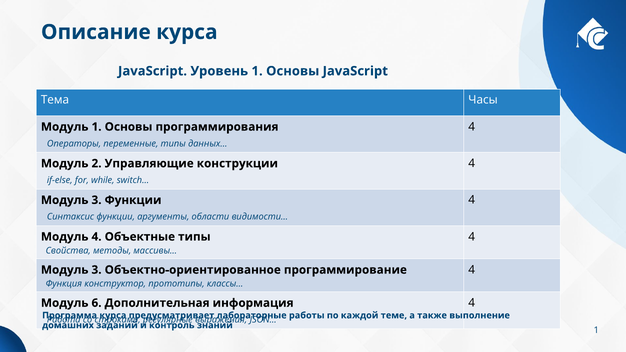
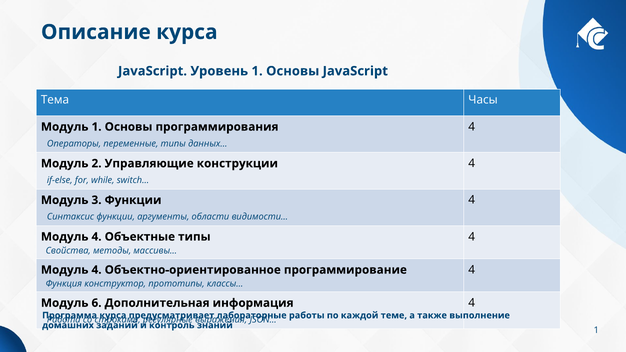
3 at (97, 270): 3 -> 4
